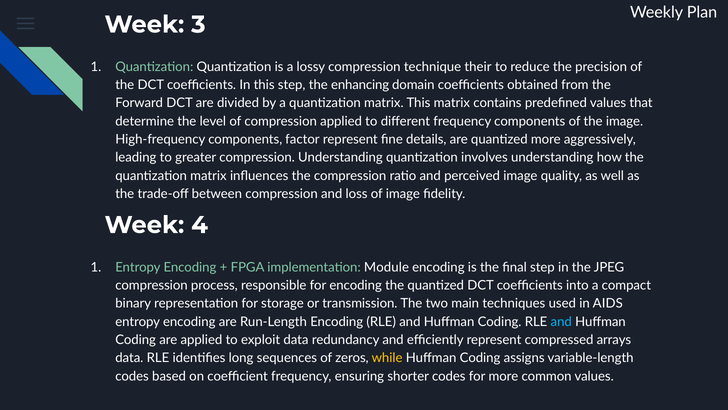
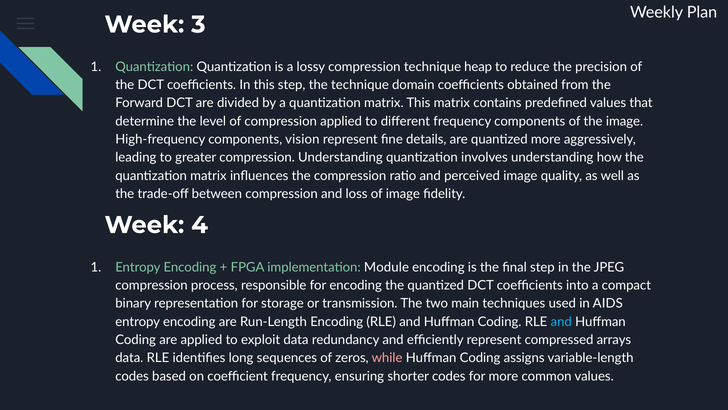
their: their -> heap
the enhancing: enhancing -> technique
factor: factor -> vision
while colour: yellow -> pink
